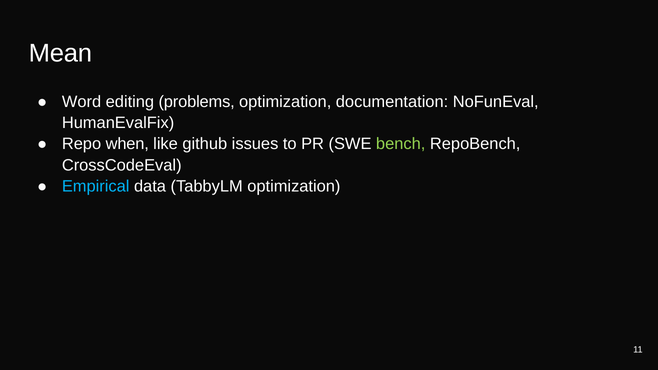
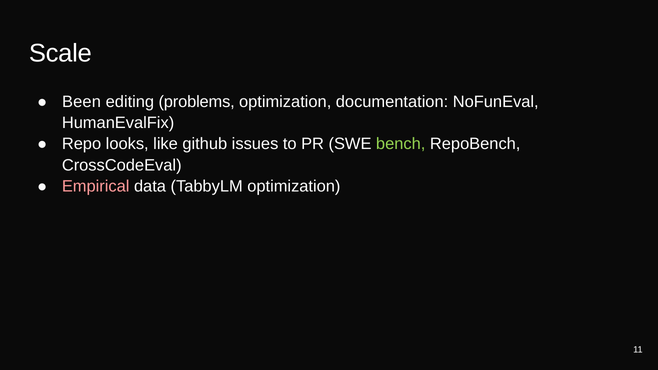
Mean: Mean -> Scale
Word: Word -> Been
when: when -> looks
Empirical colour: light blue -> pink
